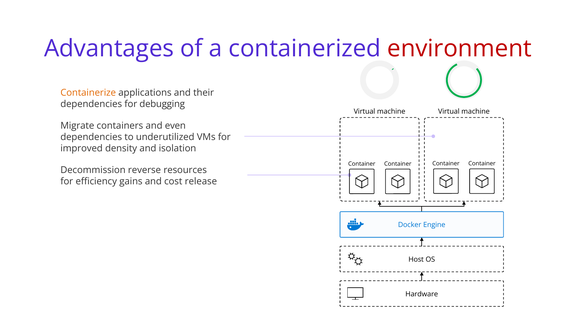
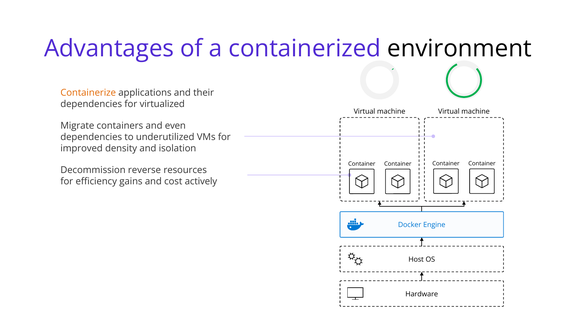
environment colour: red -> black
debugging: debugging -> virtualized
release: release -> actively
